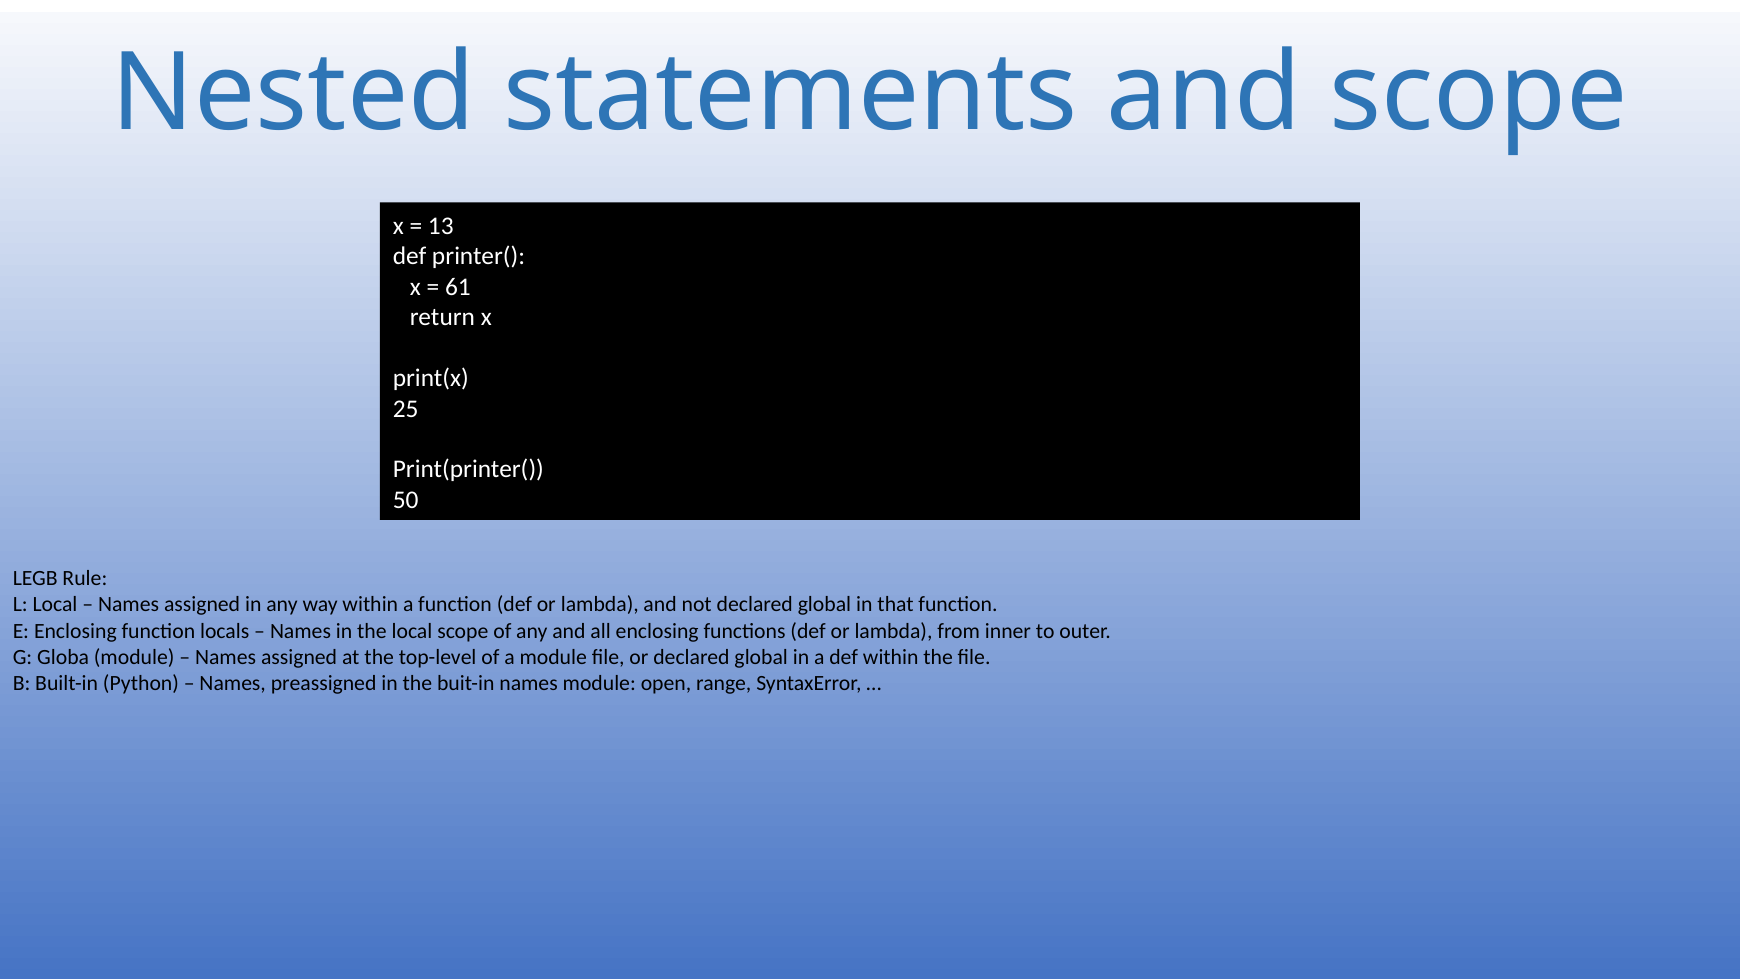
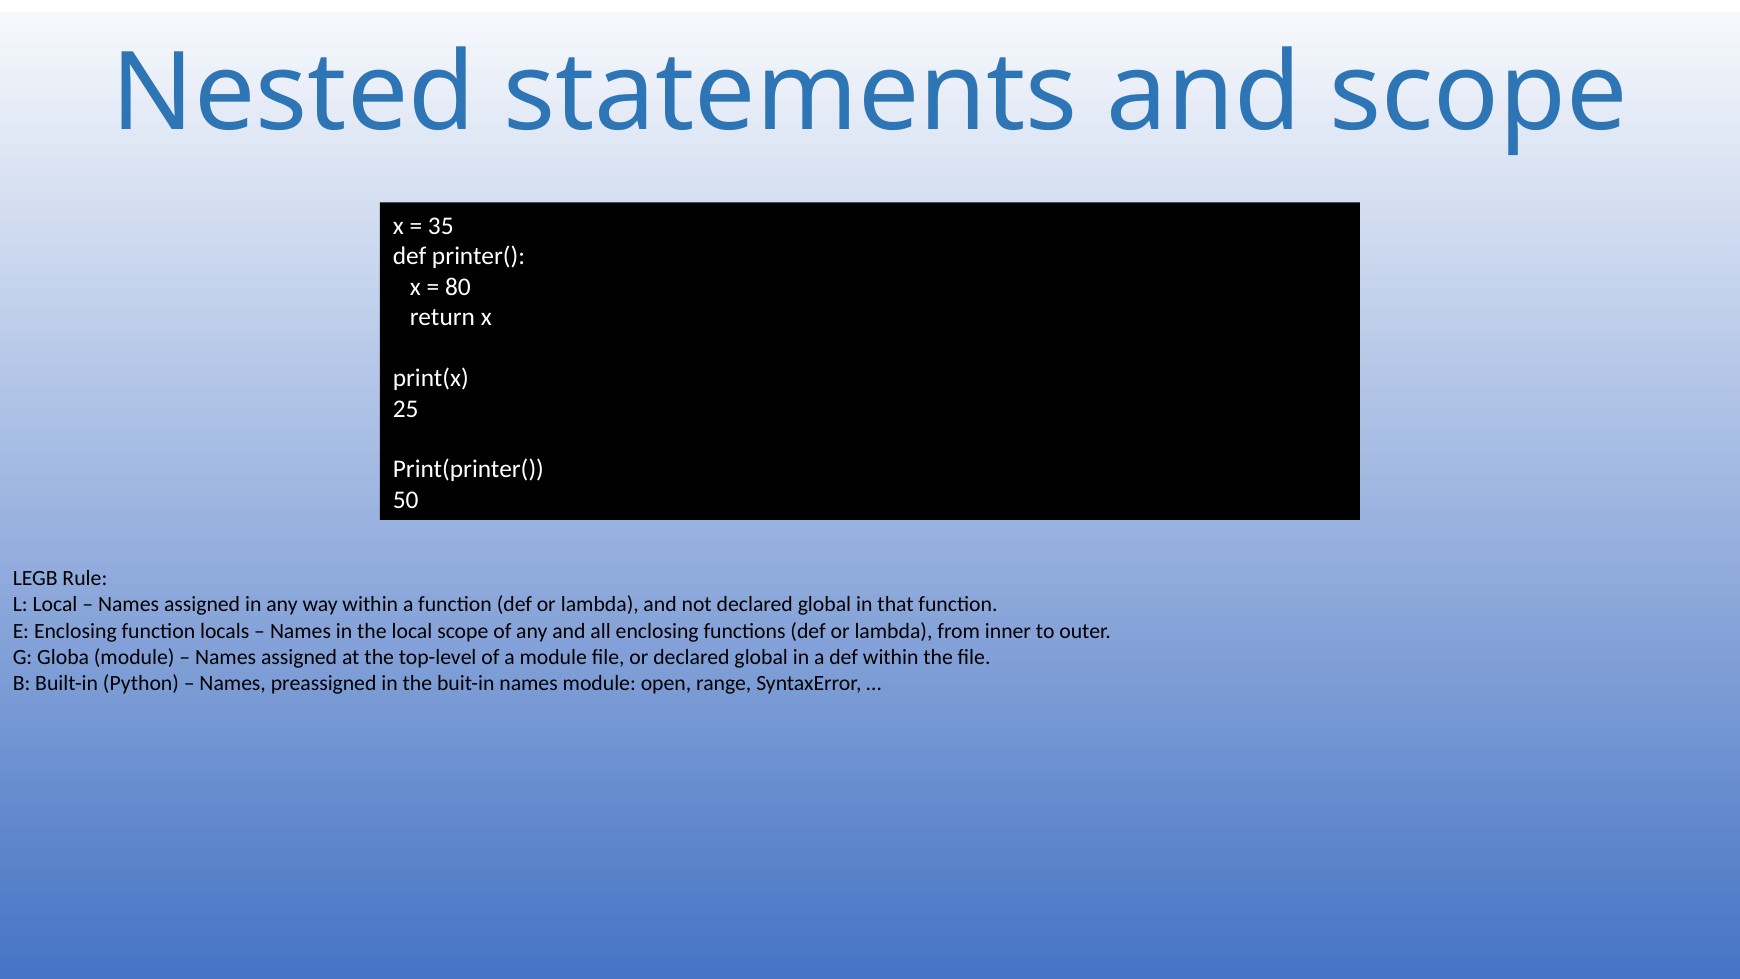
13: 13 -> 35
61: 61 -> 80
